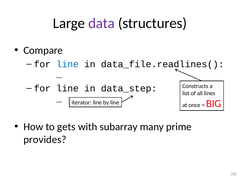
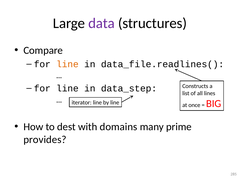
line at (67, 64) colour: blue -> orange
gets: gets -> dest
subarray: subarray -> domains
